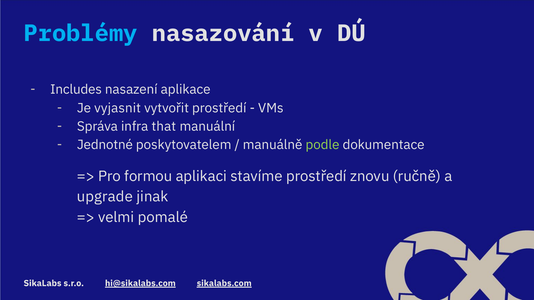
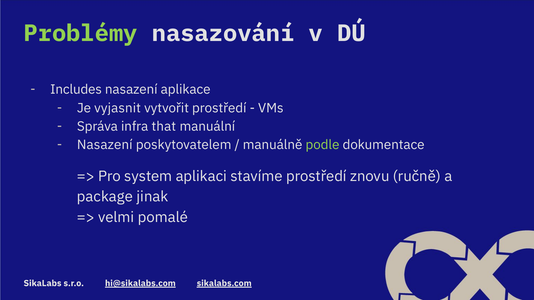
Problémy colour: light blue -> light green
Jednotné at (105, 145): Jednotné -> Nasazení
formou: formou -> system
upgrade: upgrade -> package
